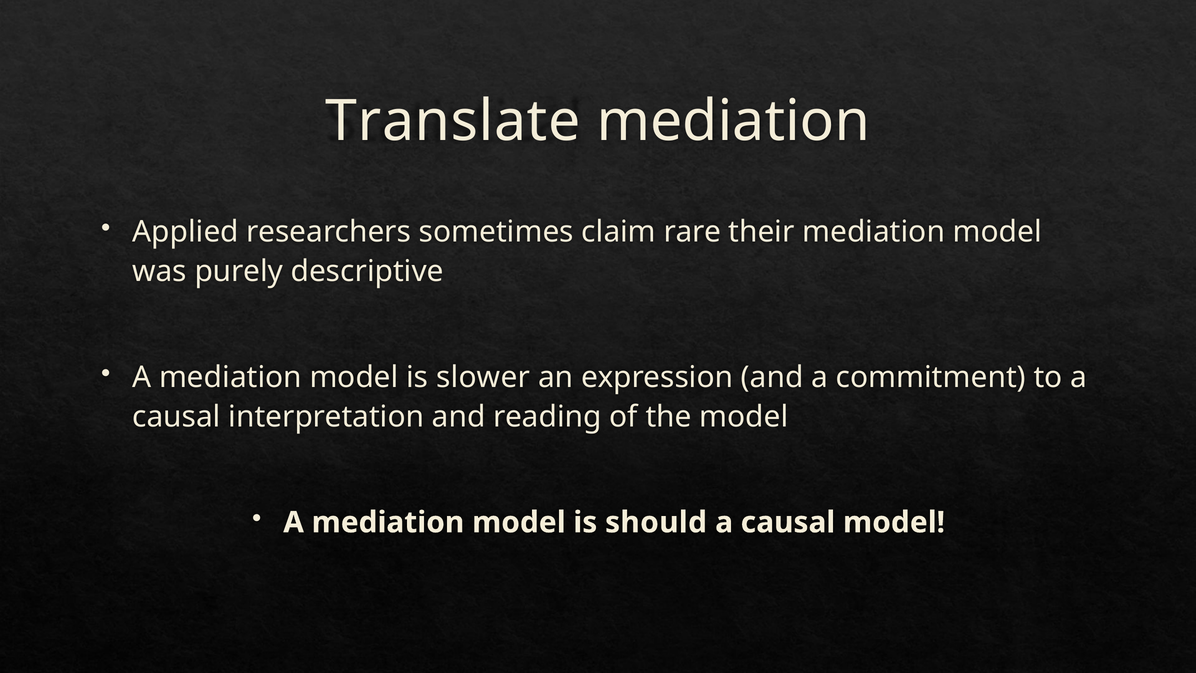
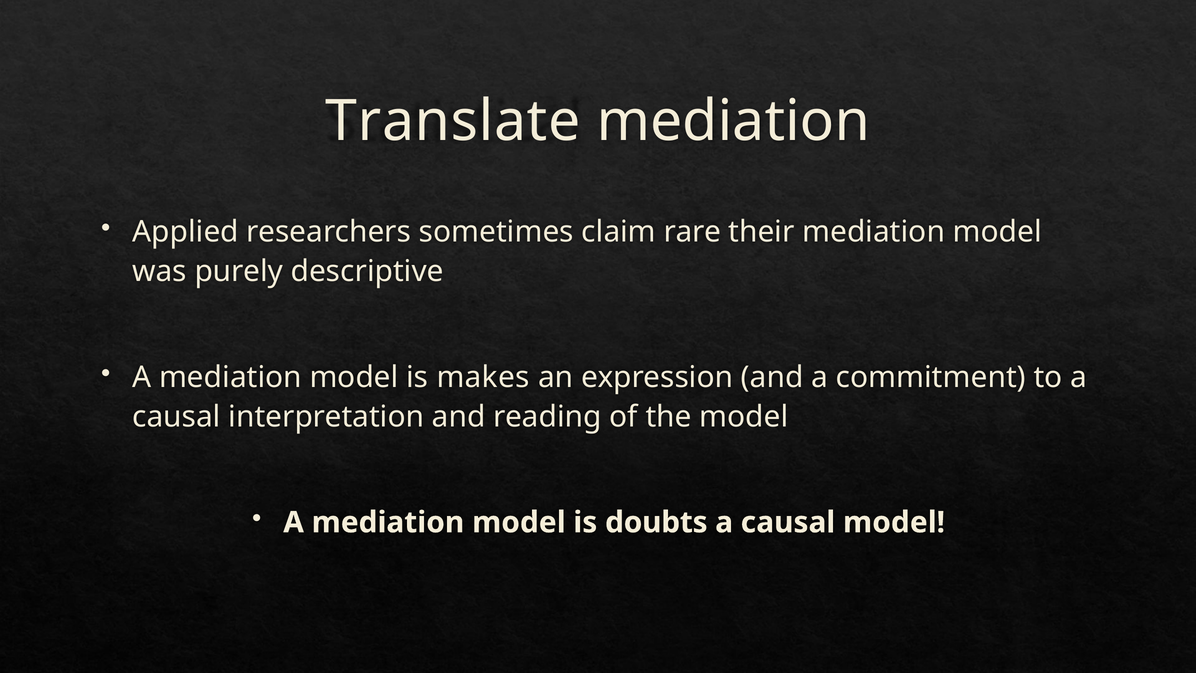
slower: slower -> makes
should: should -> doubts
